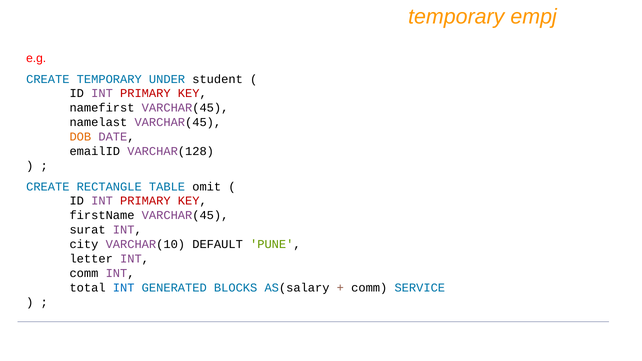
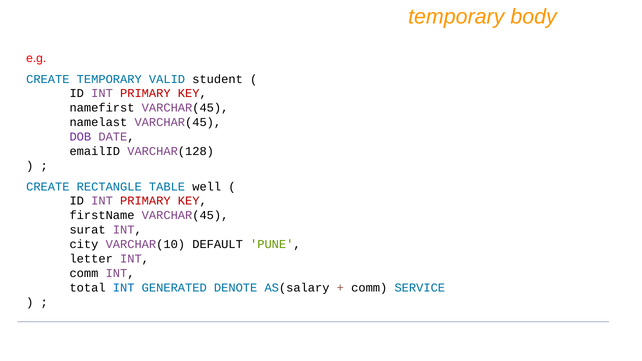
empj: empj -> body
UNDER: UNDER -> VALID
DOB colour: orange -> purple
omit: omit -> well
BLOCKS: BLOCKS -> DENOTE
